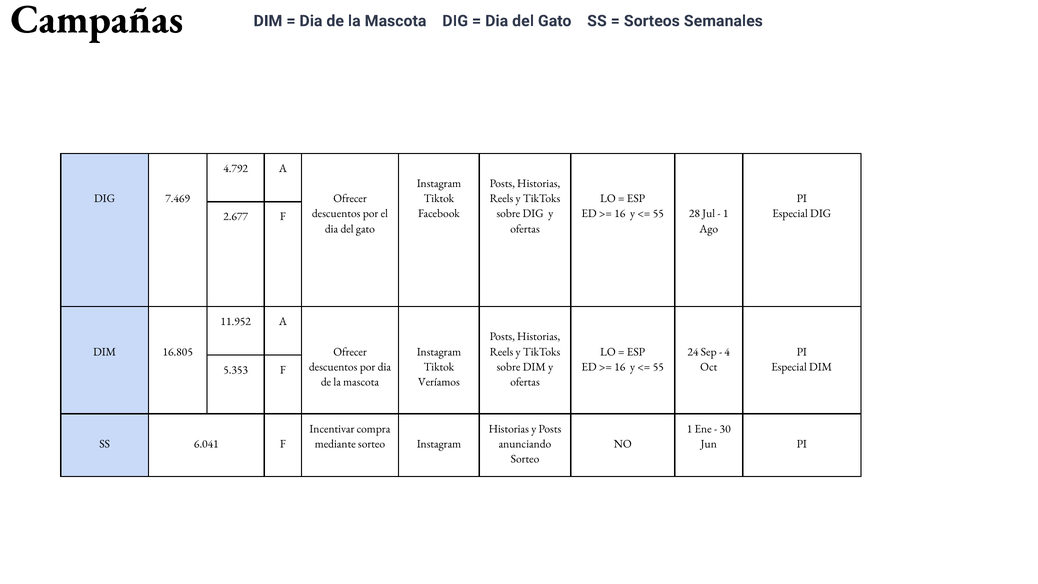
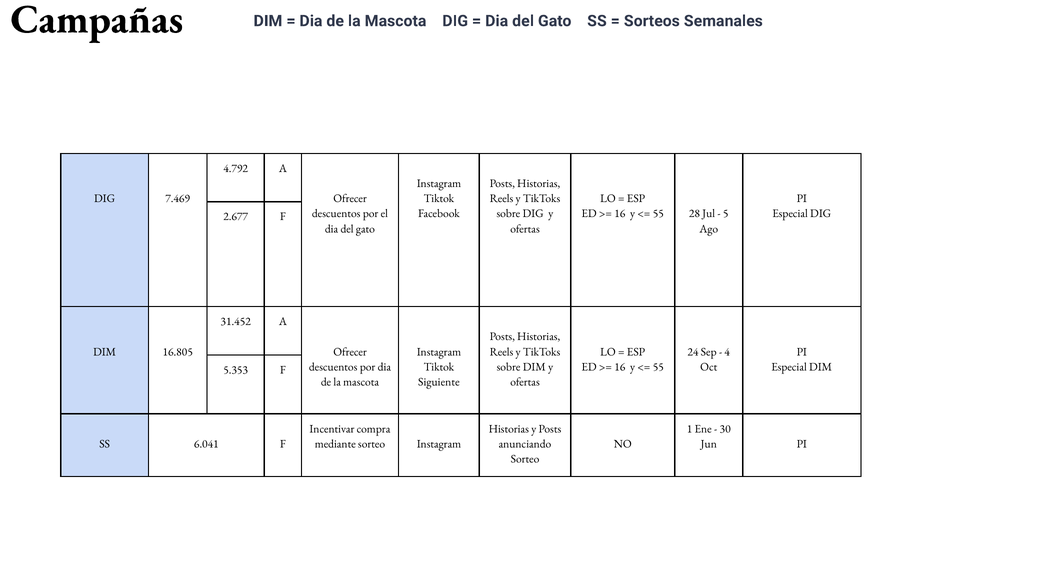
1 at (726, 214): 1 -> 5
11.952: 11.952 -> 31.452
Veríamos: Veríamos -> Siguiente
